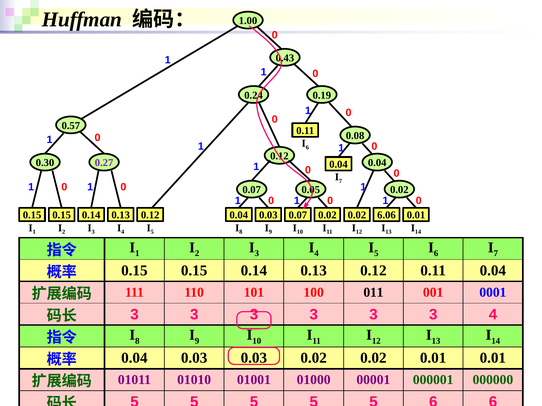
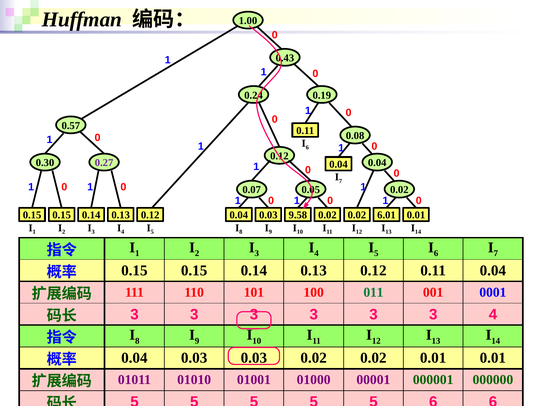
0.07 at (298, 215): 0.07 -> 9.58
6.06: 6.06 -> 6.01
011 colour: black -> green
